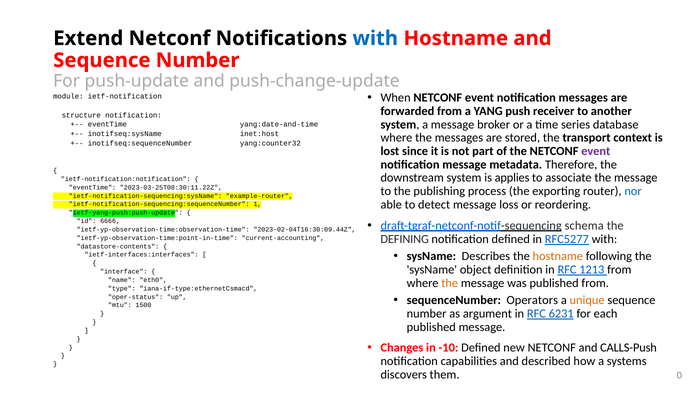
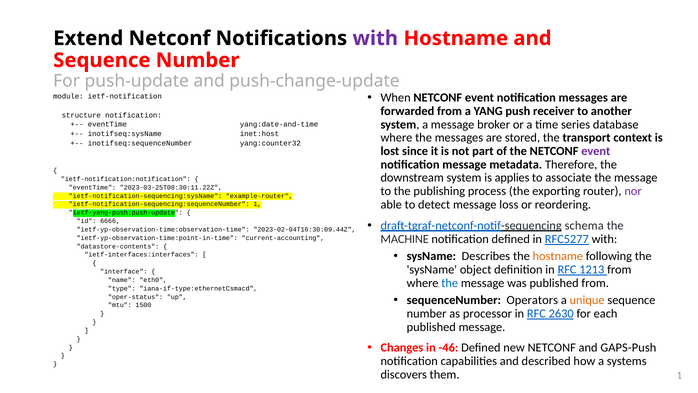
with at (375, 38) colour: blue -> purple
nor colour: blue -> purple
DEFINING: DEFINING -> MACHINE
the at (450, 283) colour: orange -> blue
argument: argument -> processor
6231: 6231 -> 2630
-10: -10 -> -46
CALLS-Push: CALLS-Push -> GAPS-Push
them 0: 0 -> 1
